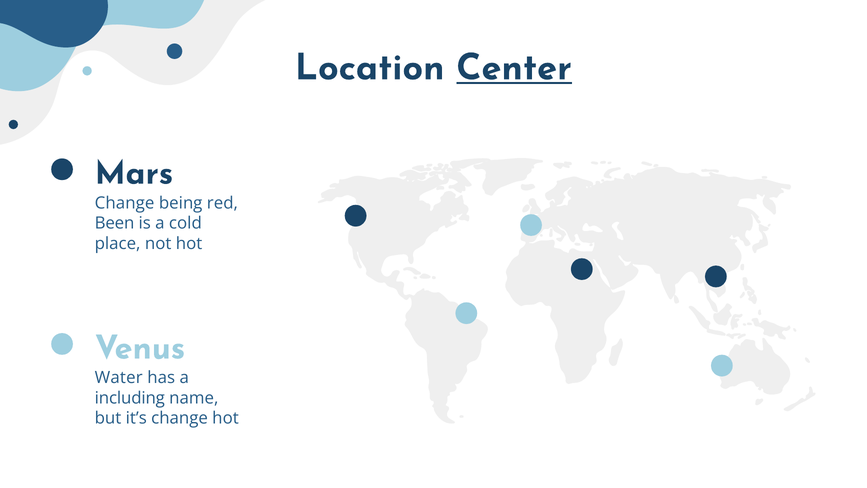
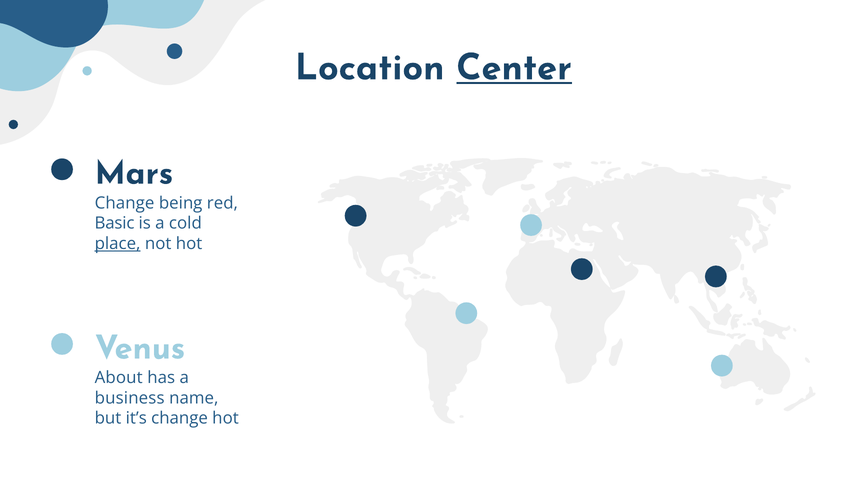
Been: Been -> Basic
place underline: none -> present
Water: Water -> About
including: including -> business
